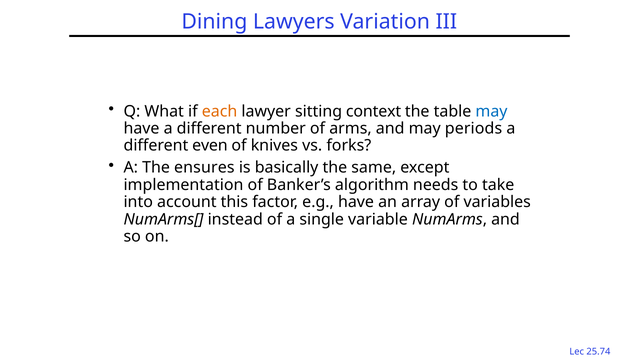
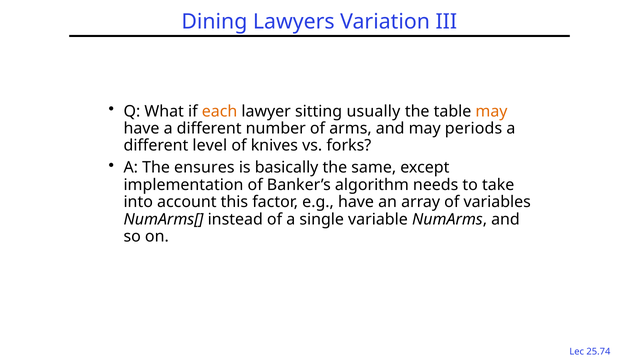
context: context -> usually
may at (492, 111) colour: blue -> orange
even: even -> level
